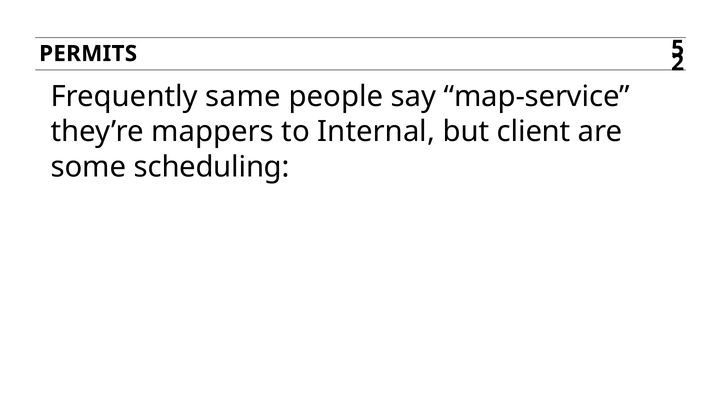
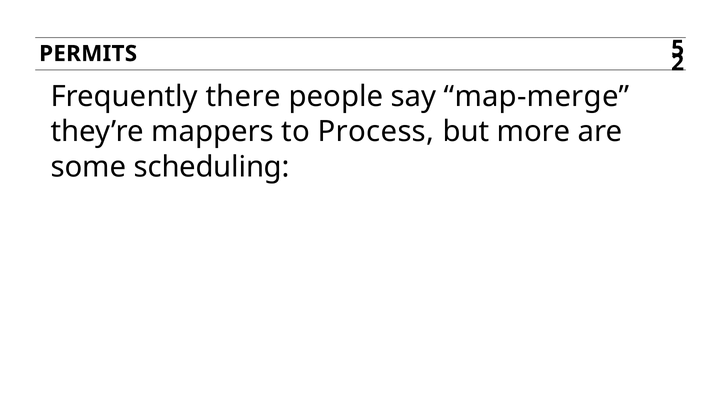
same: same -> there
map-service: map-service -> map-merge
Internal: Internal -> Process
client: client -> more
